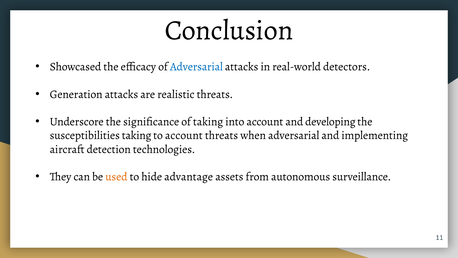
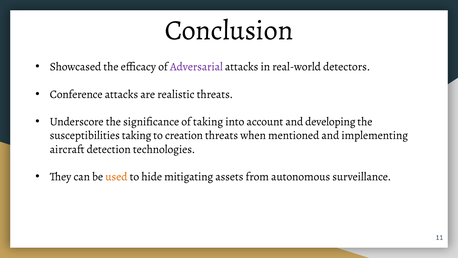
Adversarial at (196, 67) colour: blue -> purple
Generation: Generation -> Conference
to account: account -> creation
when adversarial: adversarial -> mentioned
advantage: advantage -> mitigating
